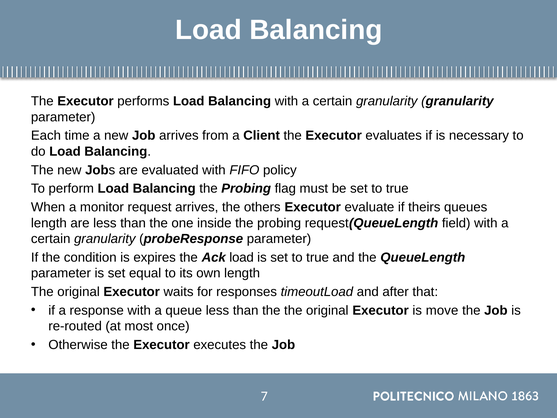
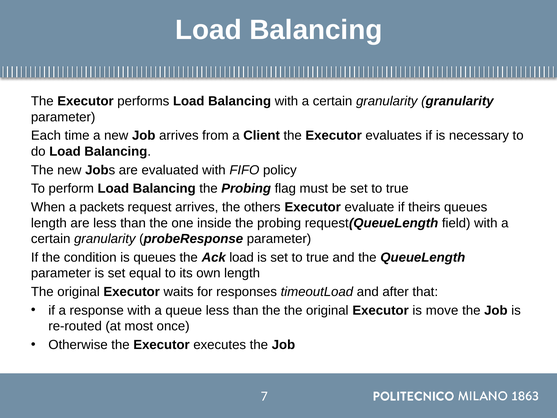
monitor: monitor -> packets
is expires: expires -> queues
